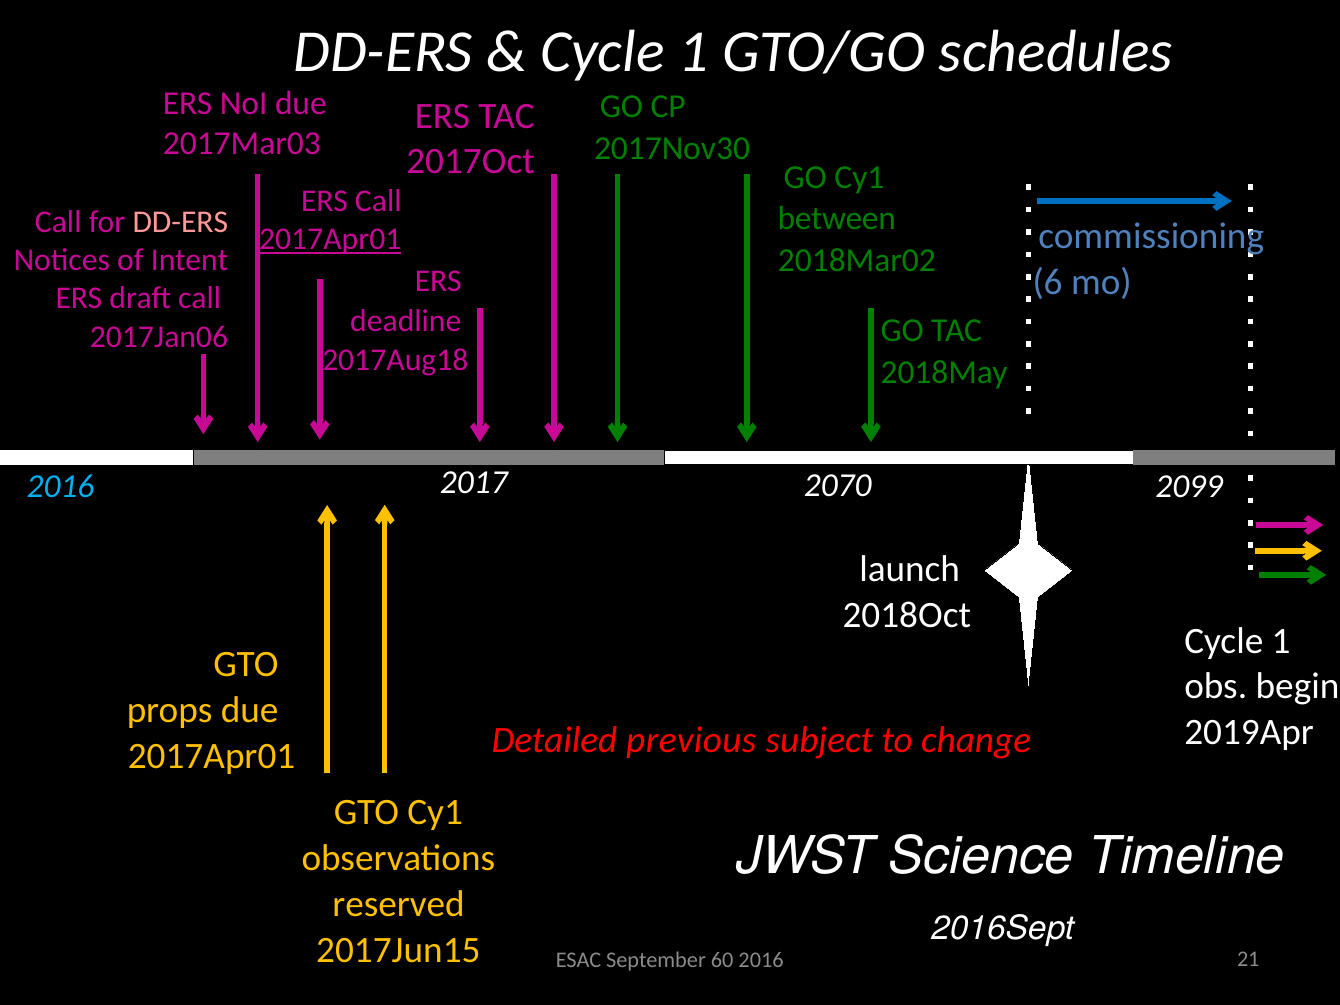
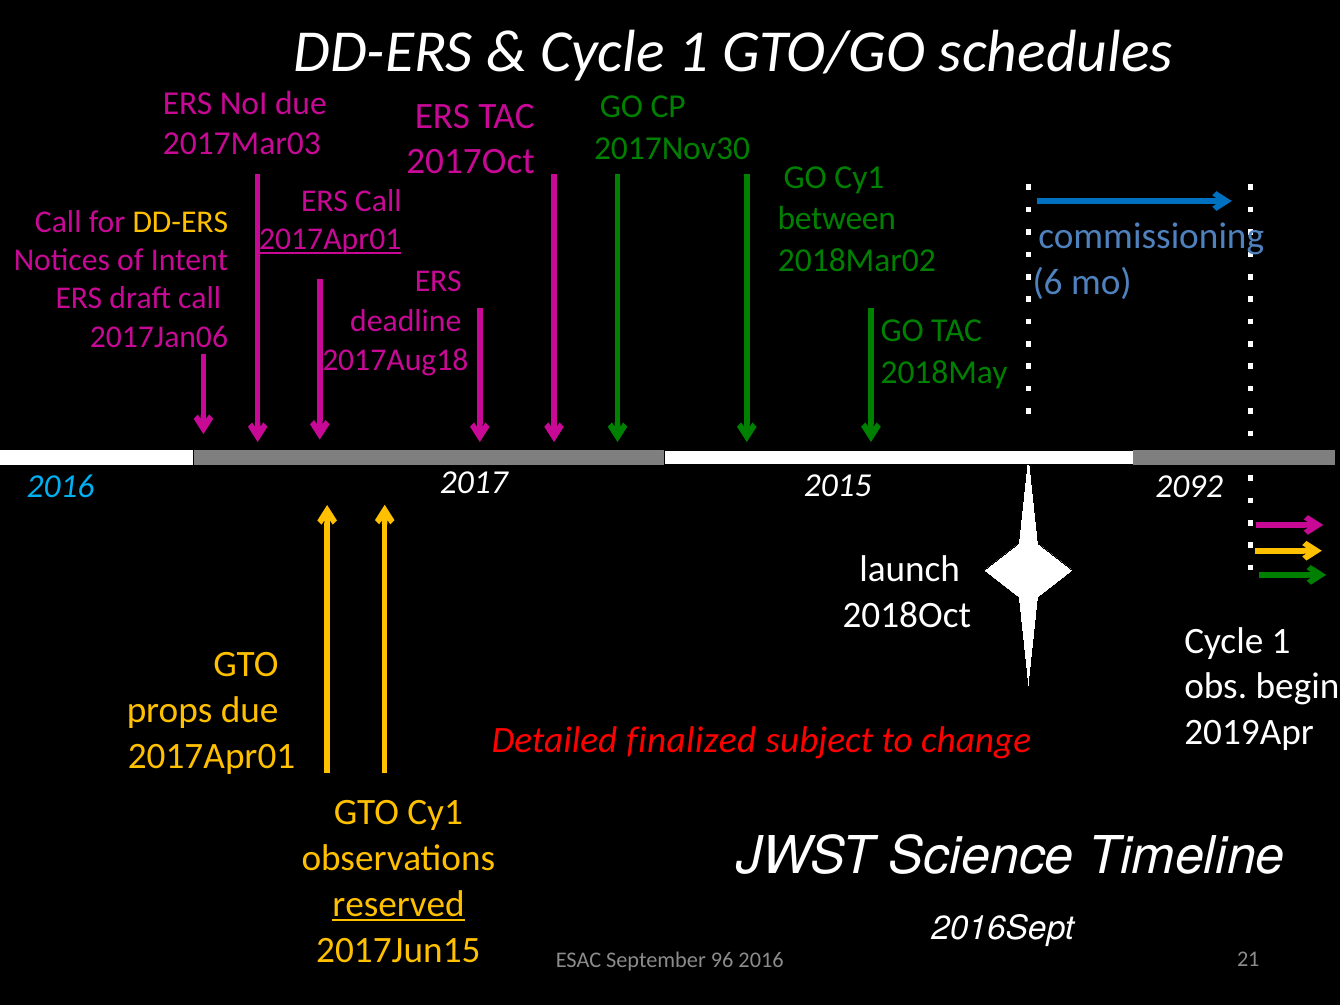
DD-ERS at (180, 222) colour: pink -> yellow
2070: 2070 -> 2015
2099: 2099 -> 2092
previous: previous -> finalized
reserved underline: none -> present
60: 60 -> 96
